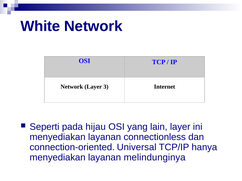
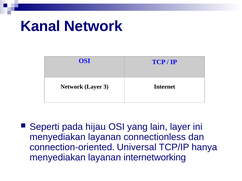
White: White -> Kanal
melindunginya: melindunginya -> internetworking
